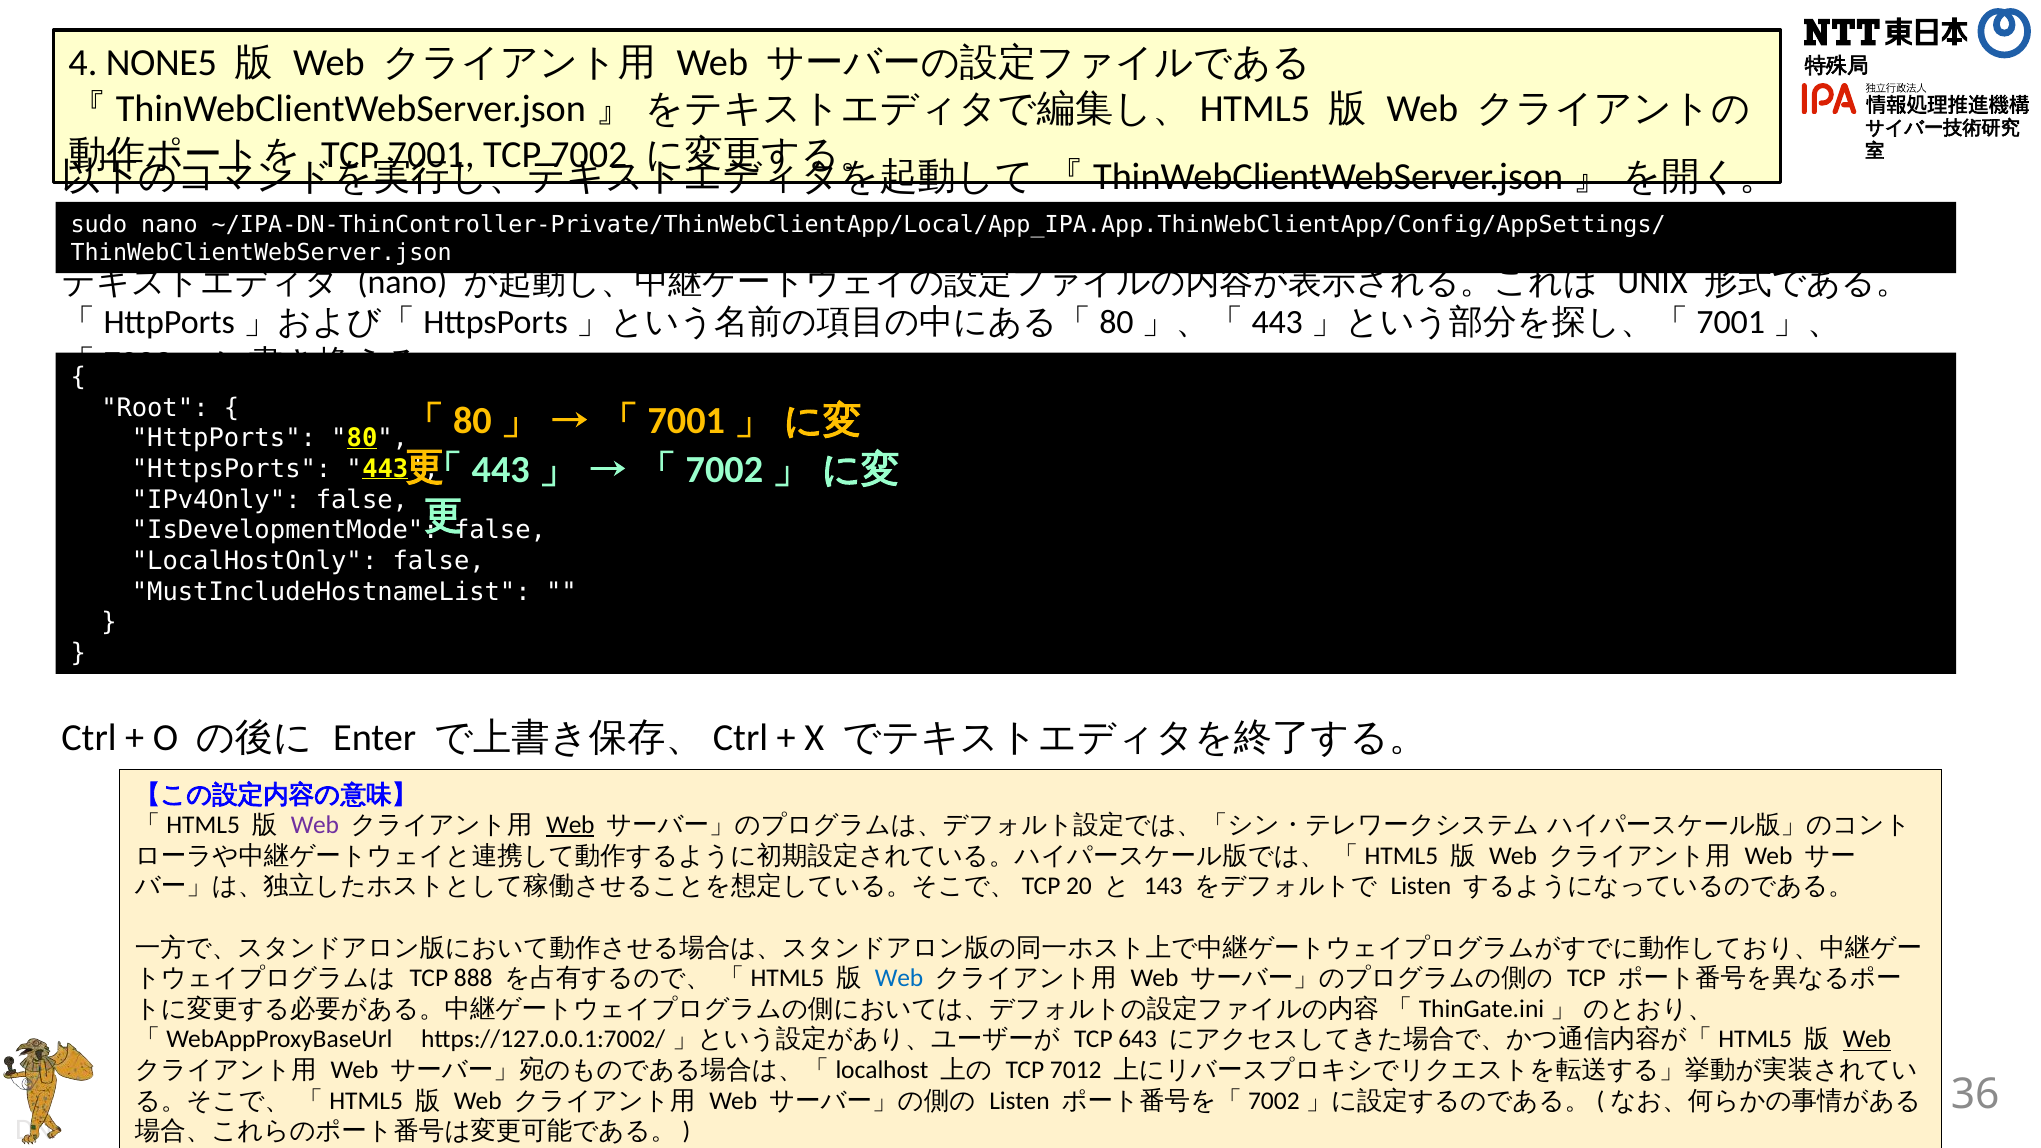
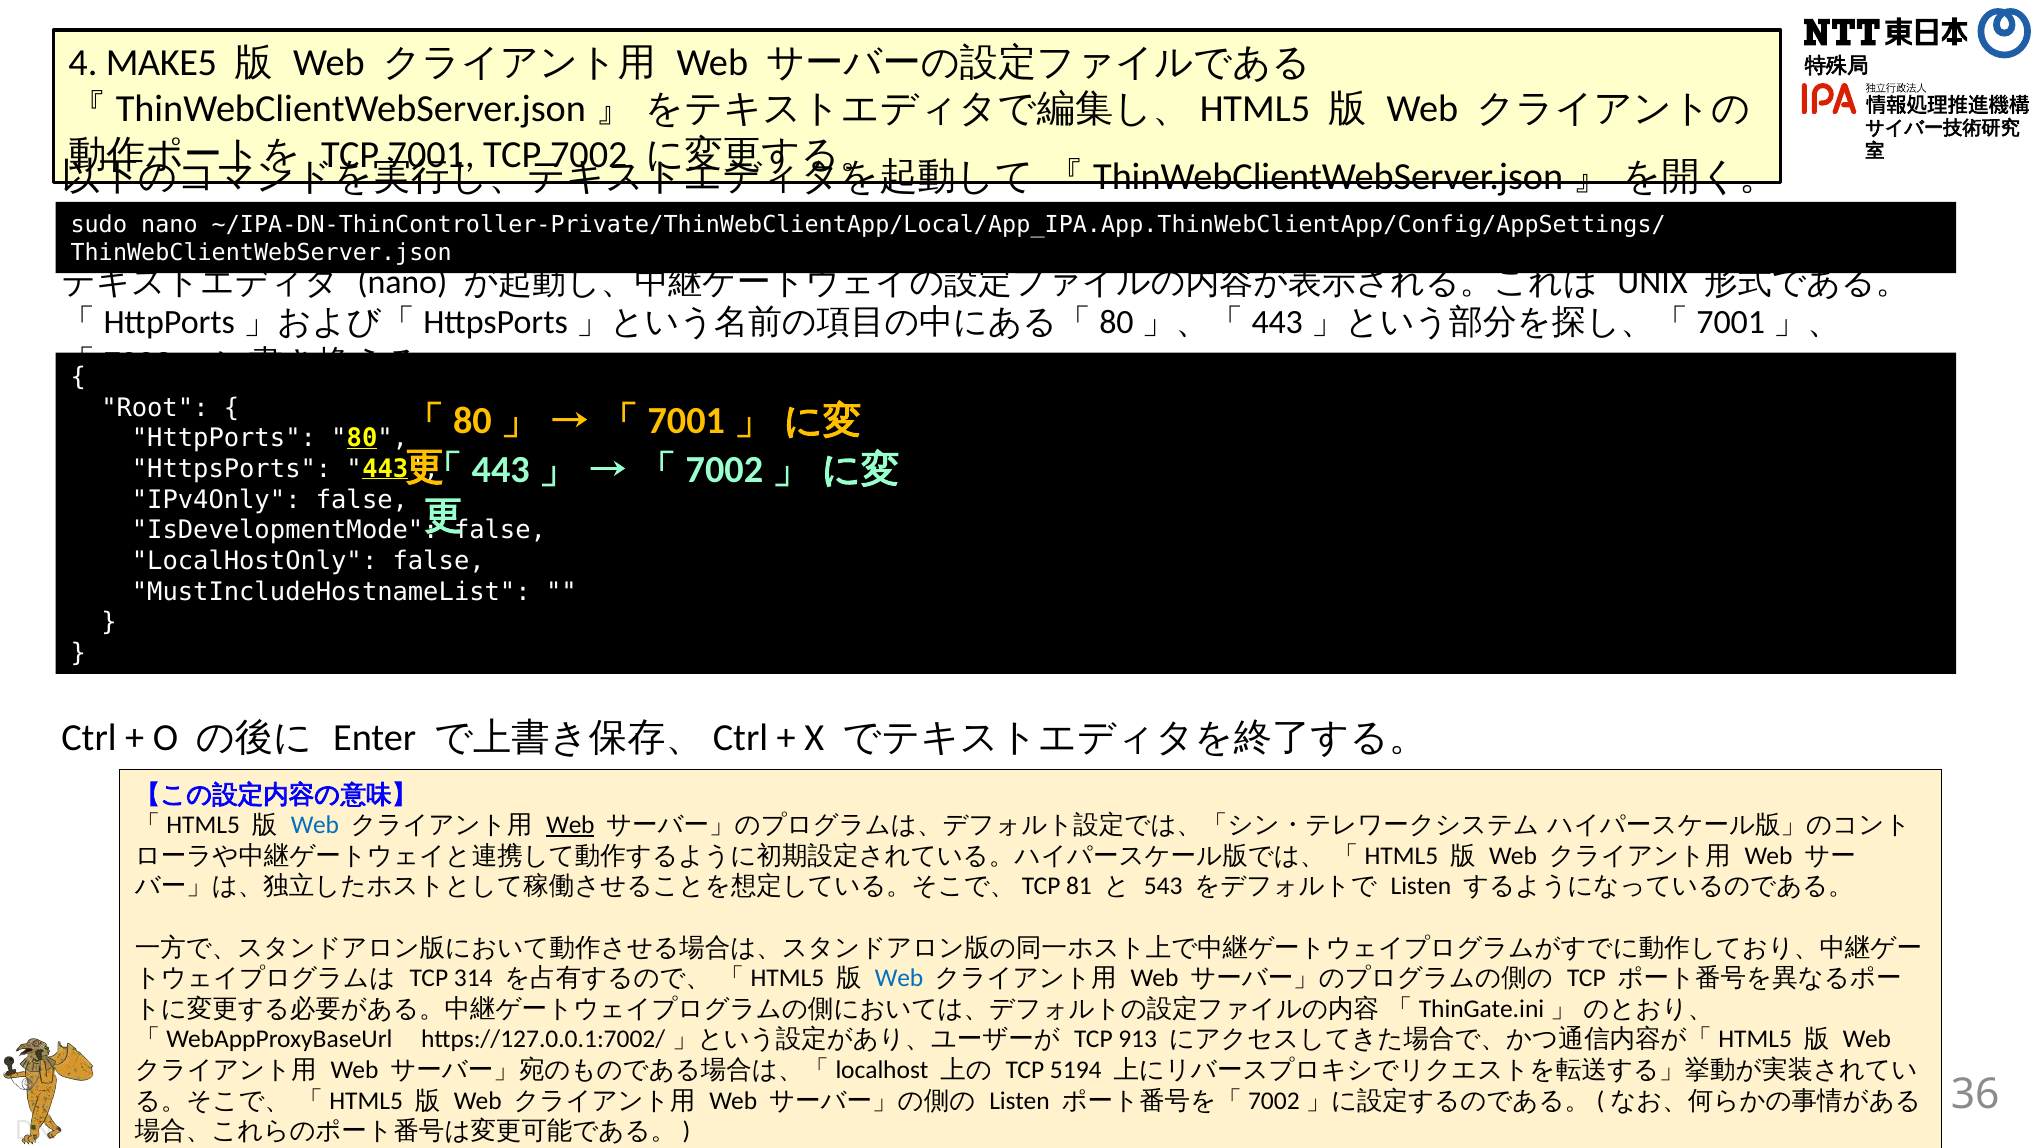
NONE5: NONE5 -> MAKE5
Web at (315, 825) colour: purple -> blue
20: 20 -> 81
143: 143 -> 543
888: 888 -> 314
643: 643 -> 913
Web at (1867, 1040) underline: present -> none
7012: 7012 -> 5194
